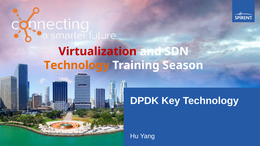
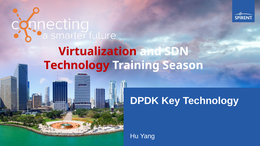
Technology at (77, 65) colour: orange -> red
